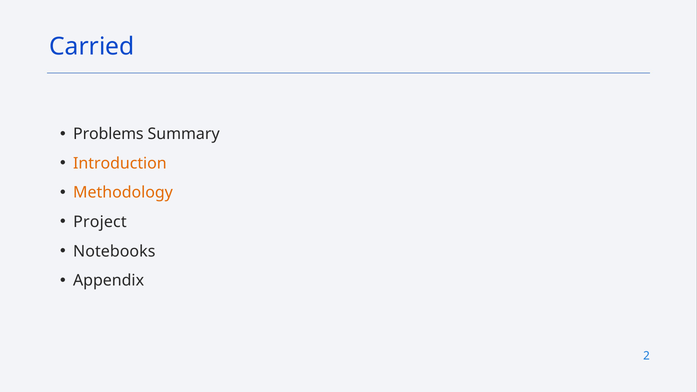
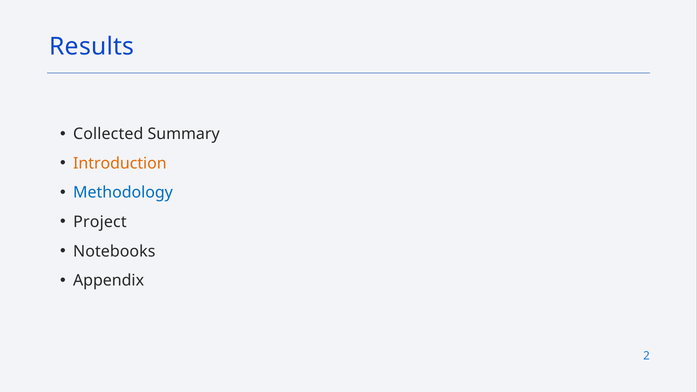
Carried: Carried -> Results
Problems: Problems -> Collected
Methodology colour: orange -> blue
